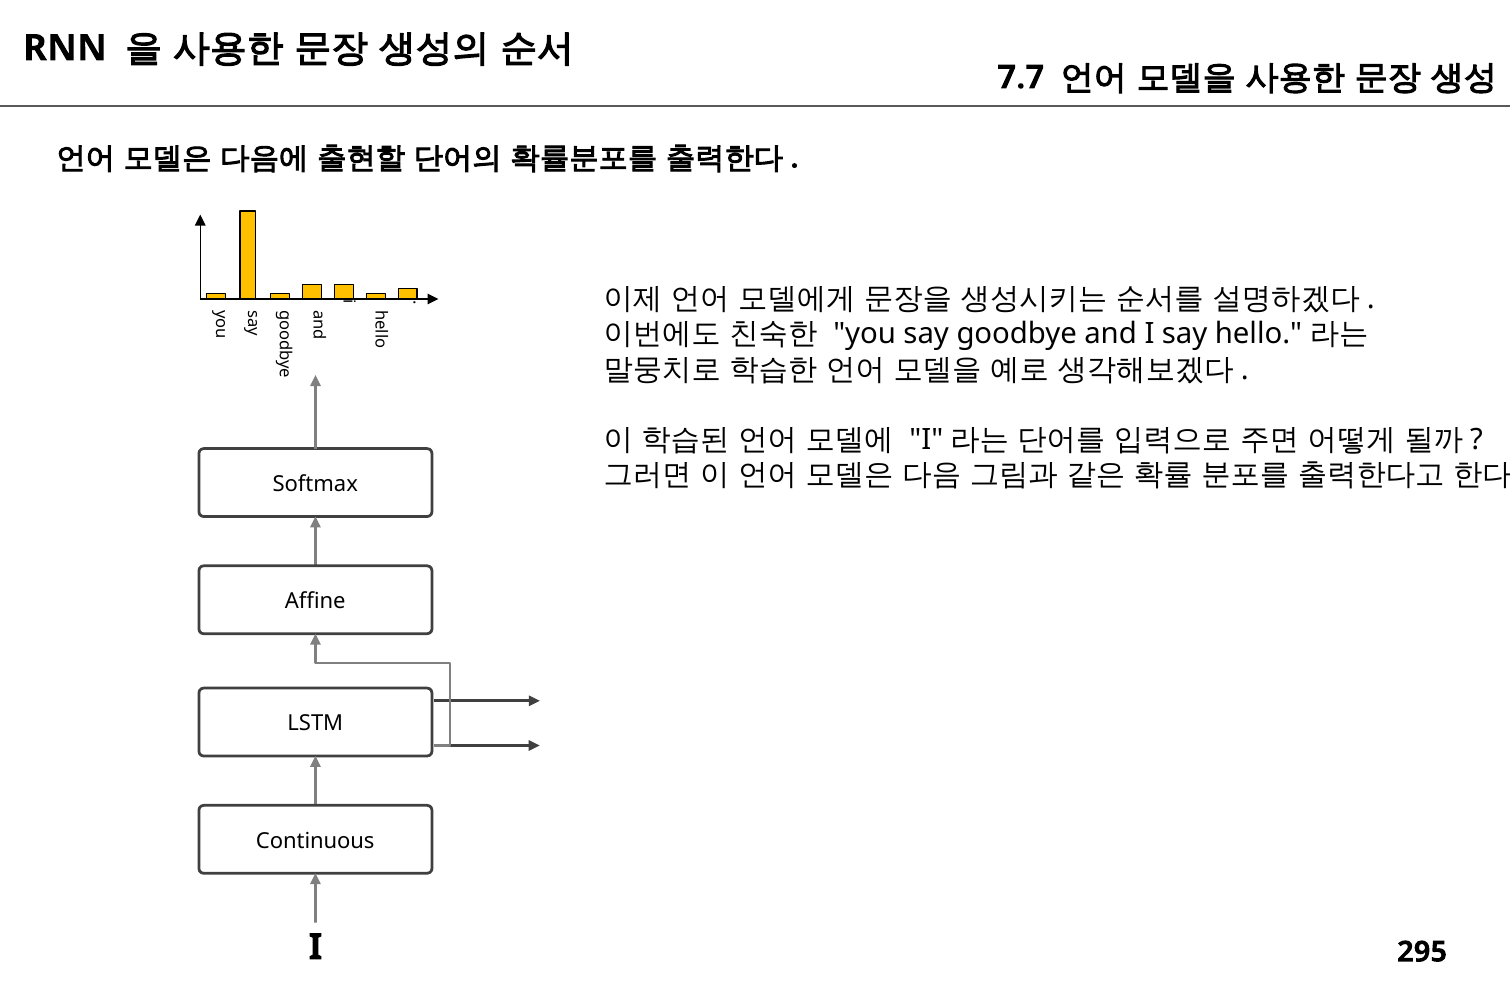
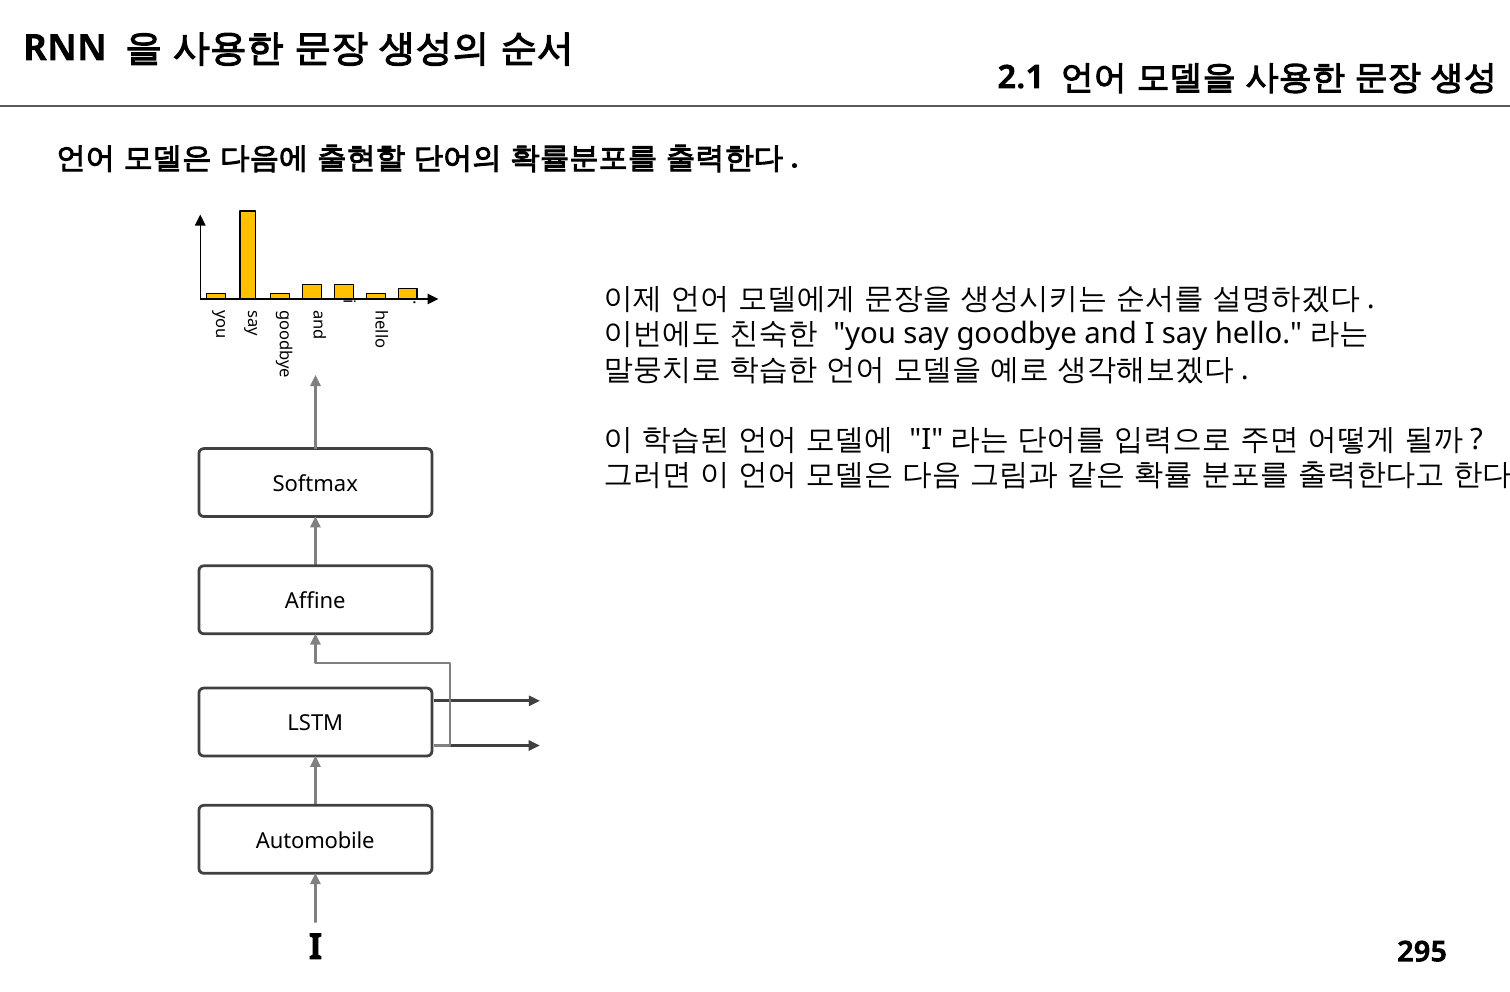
7.7: 7.7 -> 2.1
Continuous: Continuous -> Automobile
